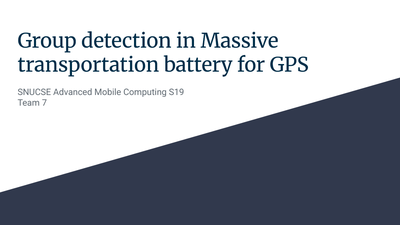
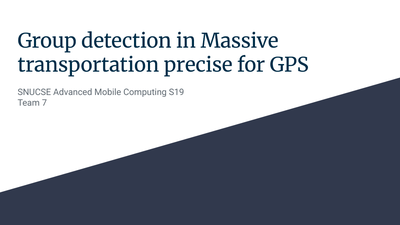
battery: battery -> precise
